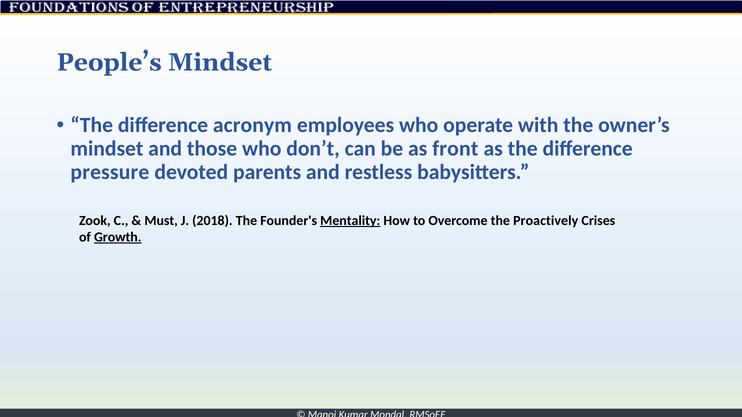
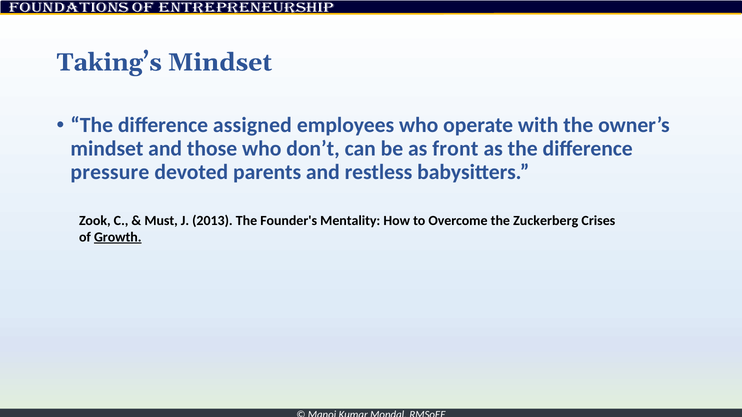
People’s: People’s -> Taking’s
acronym: acronym -> assigned
2018: 2018 -> 2013
Mentality underline: present -> none
Proactively: Proactively -> Zuckerberg
